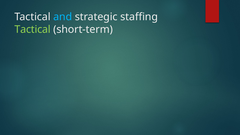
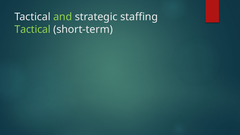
and colour: light blue -> light green
